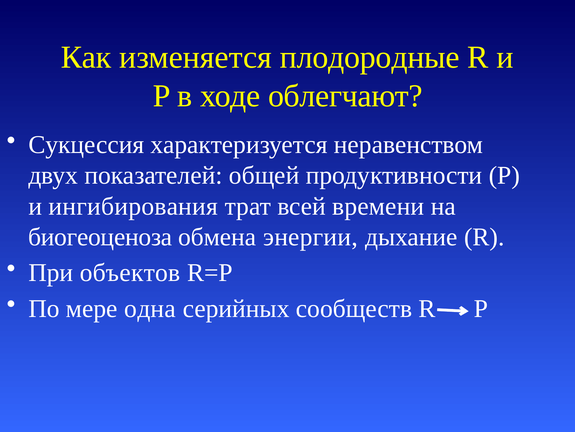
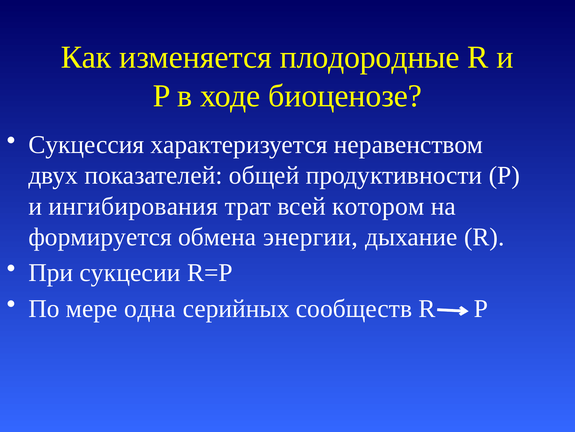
облегчают: облегчают -> биоценозе
времени: времени -> котором
биогеоценоза: биогеоценоза -> формируется
объектов: объектов -> сукцесии
